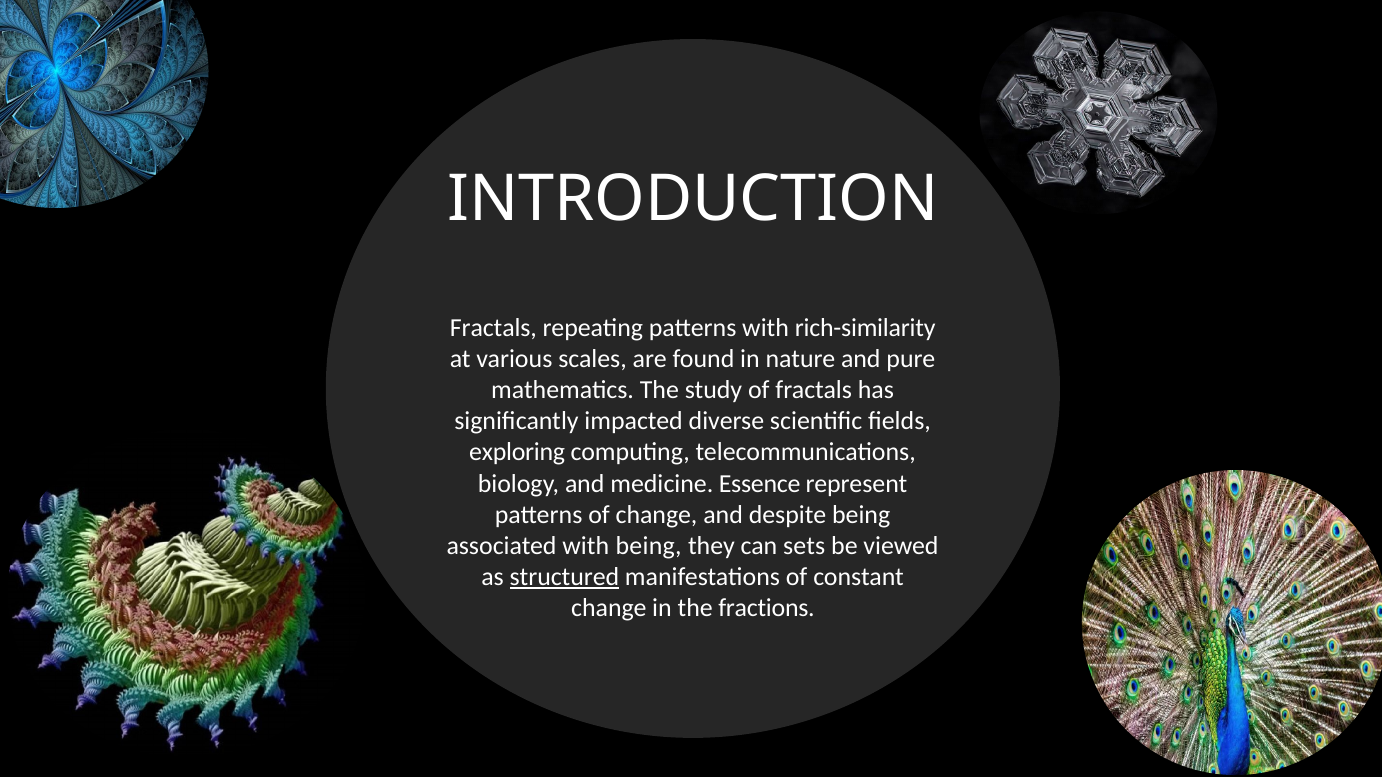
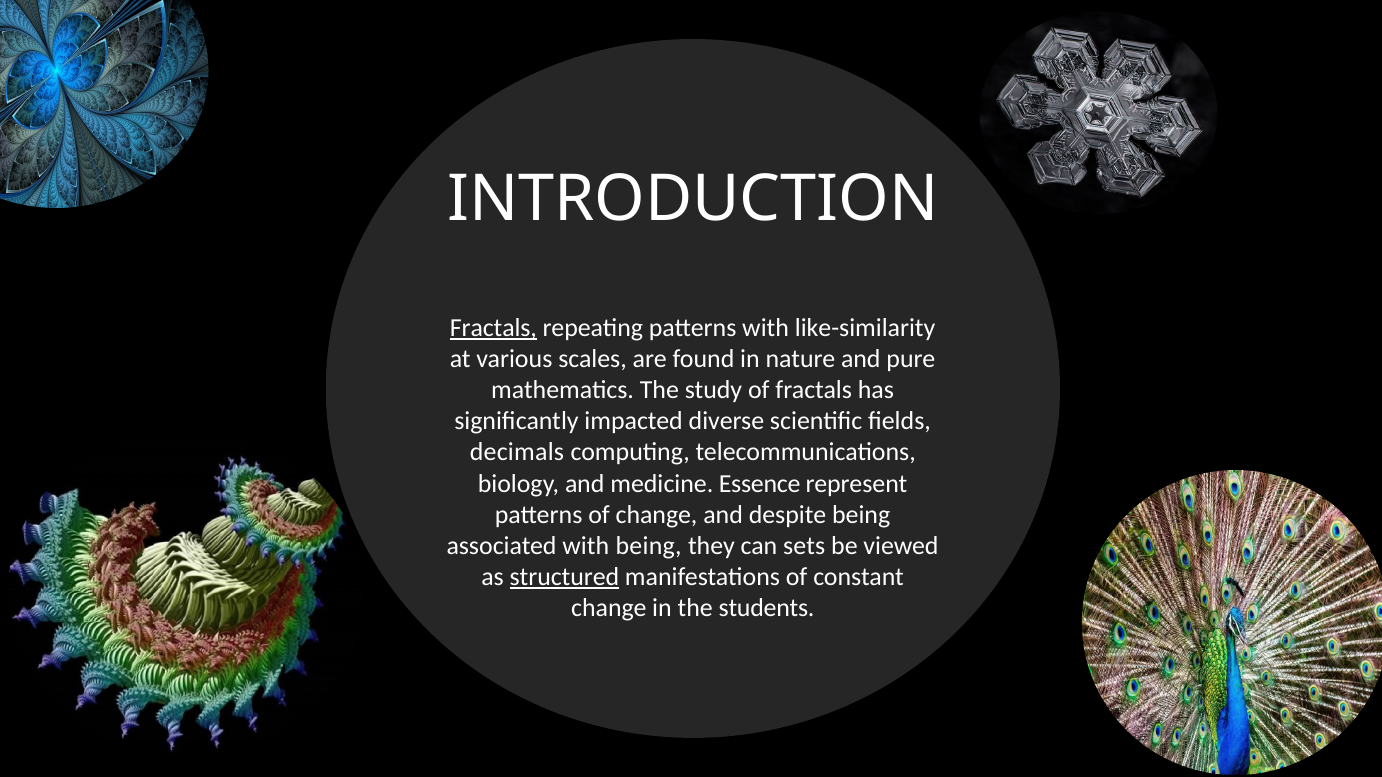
Fractals at (493, 328) underline: none -> present
rich-similarity: rich-similarity -> like-similarity
exploring: exploring -> decimals
fractions: fractions -> students
